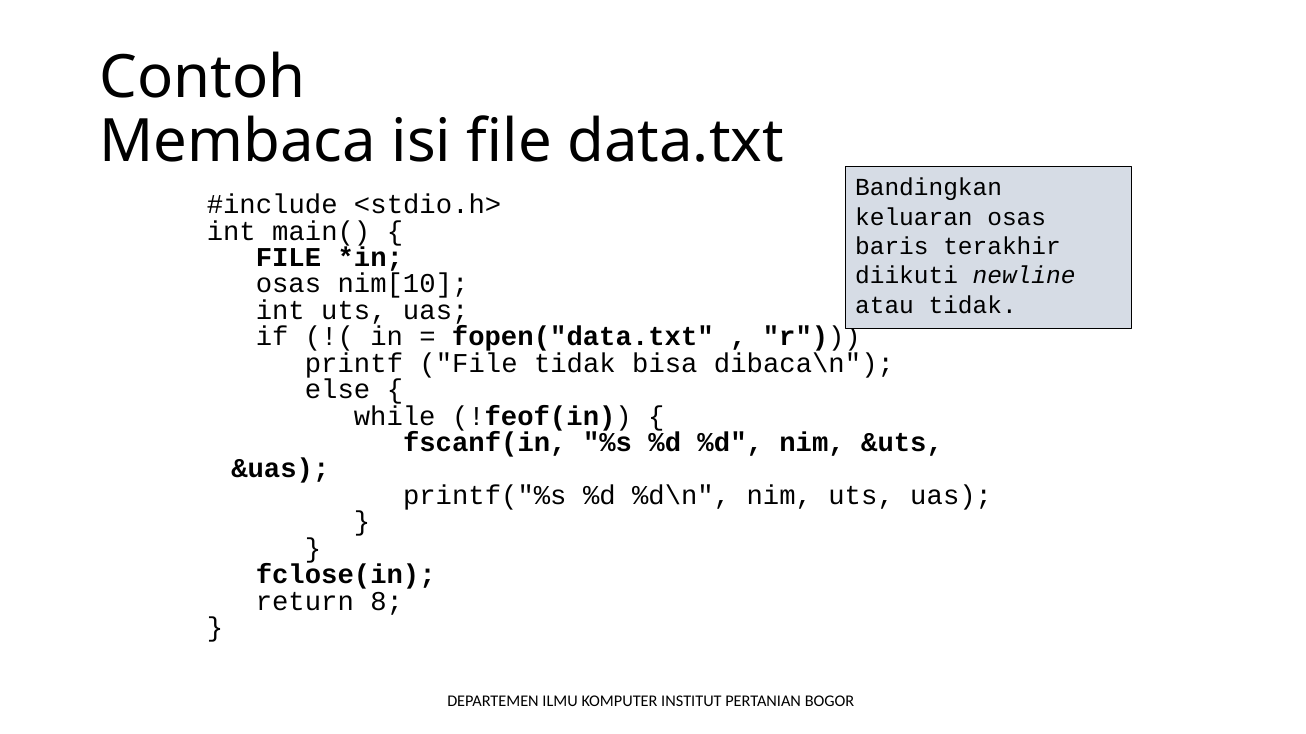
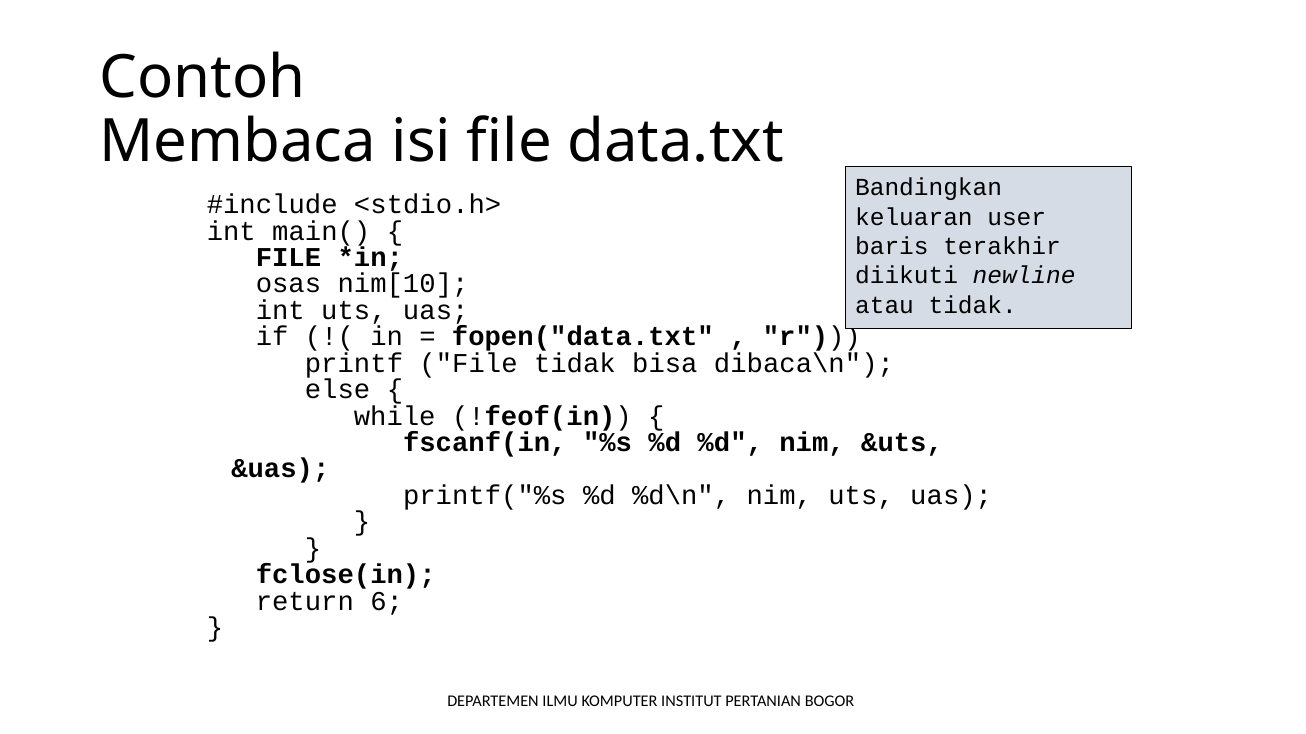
keluaran osas: osas -> user
8: 8 -> 6
